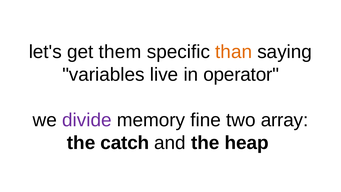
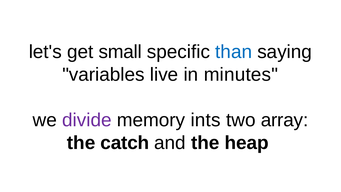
them: them -> small
than colour: orange -> blue
operator: operator -> minutes
fine: fine -> ints
